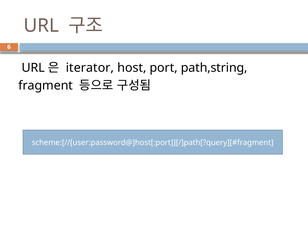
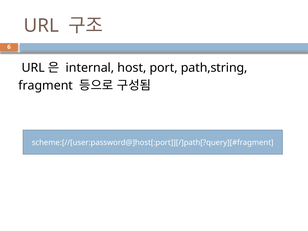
iterator: iterator -> internal
